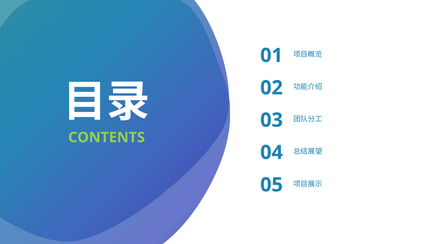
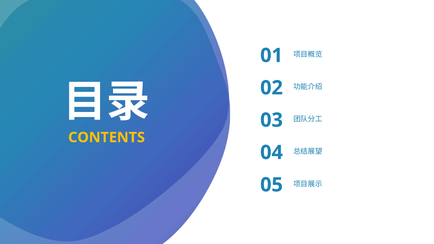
CONTENTS colour: light green -> yellow
